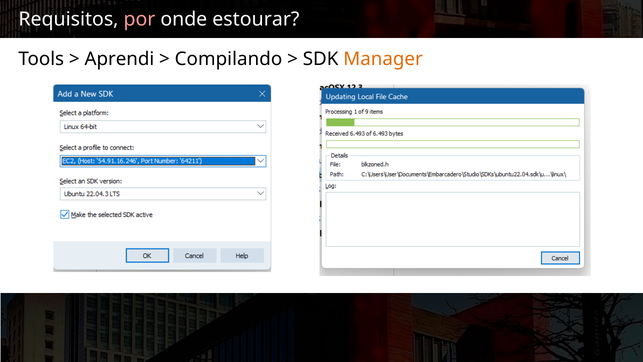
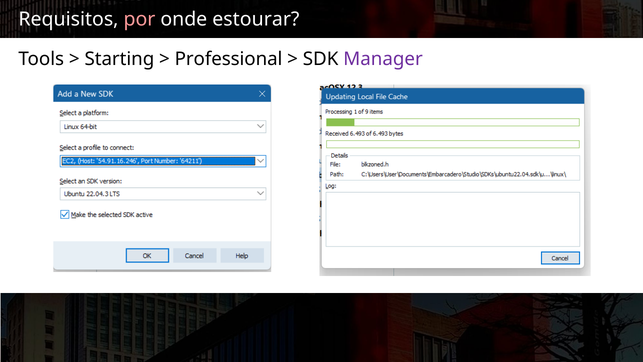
Aprendi: Aprendi -> Starting
Compilando: Compilando -> Professional
Manager colour: orange -> purple
